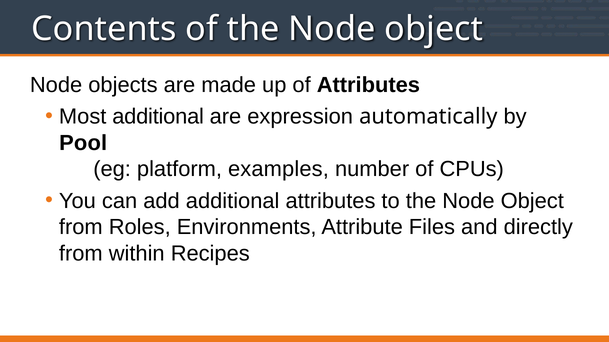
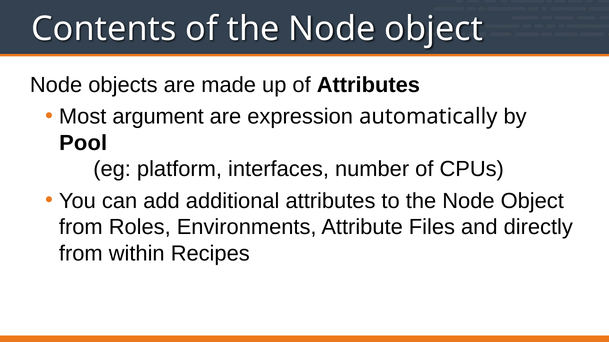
Most additional: additional -> argument
examples: examples -> interfaces
